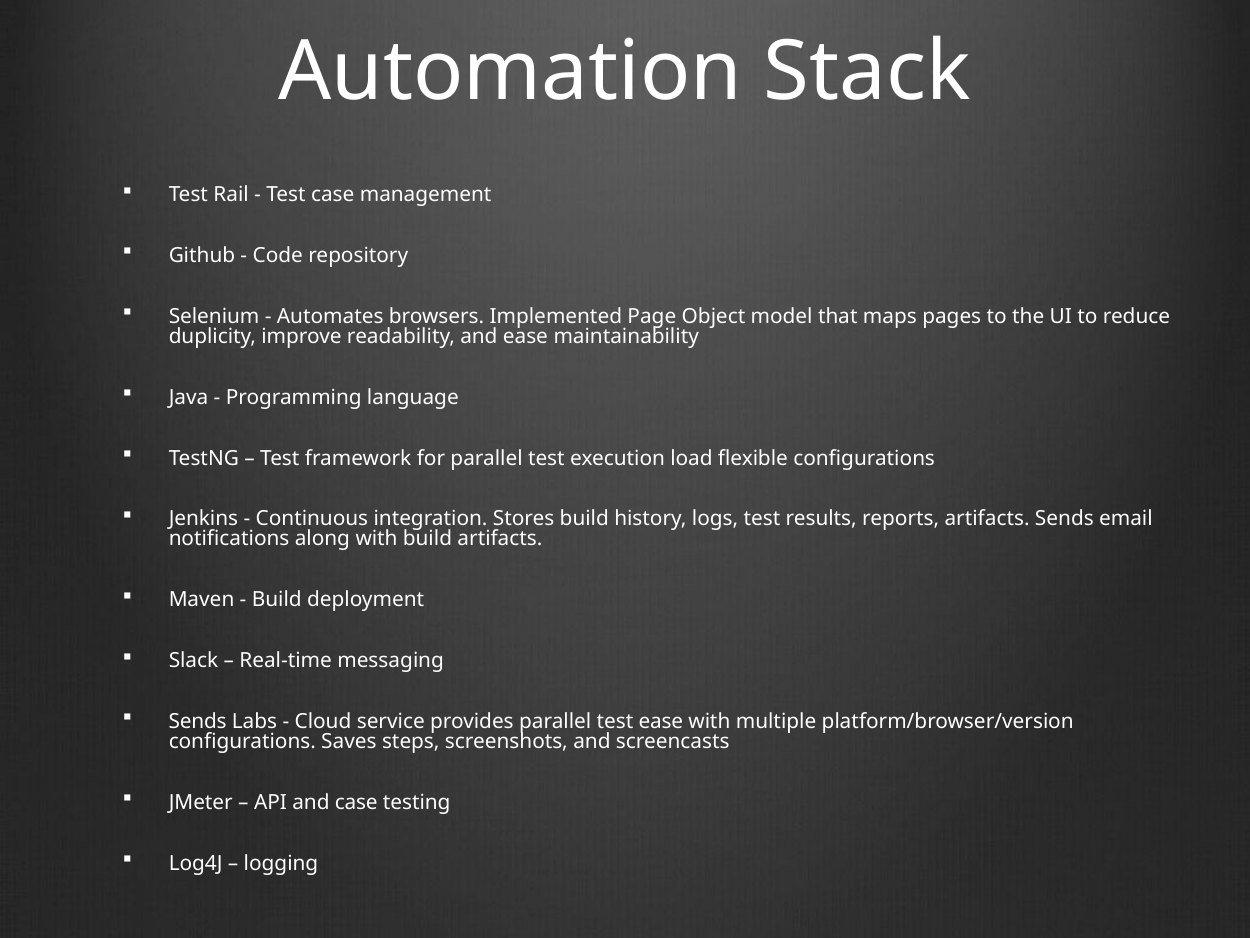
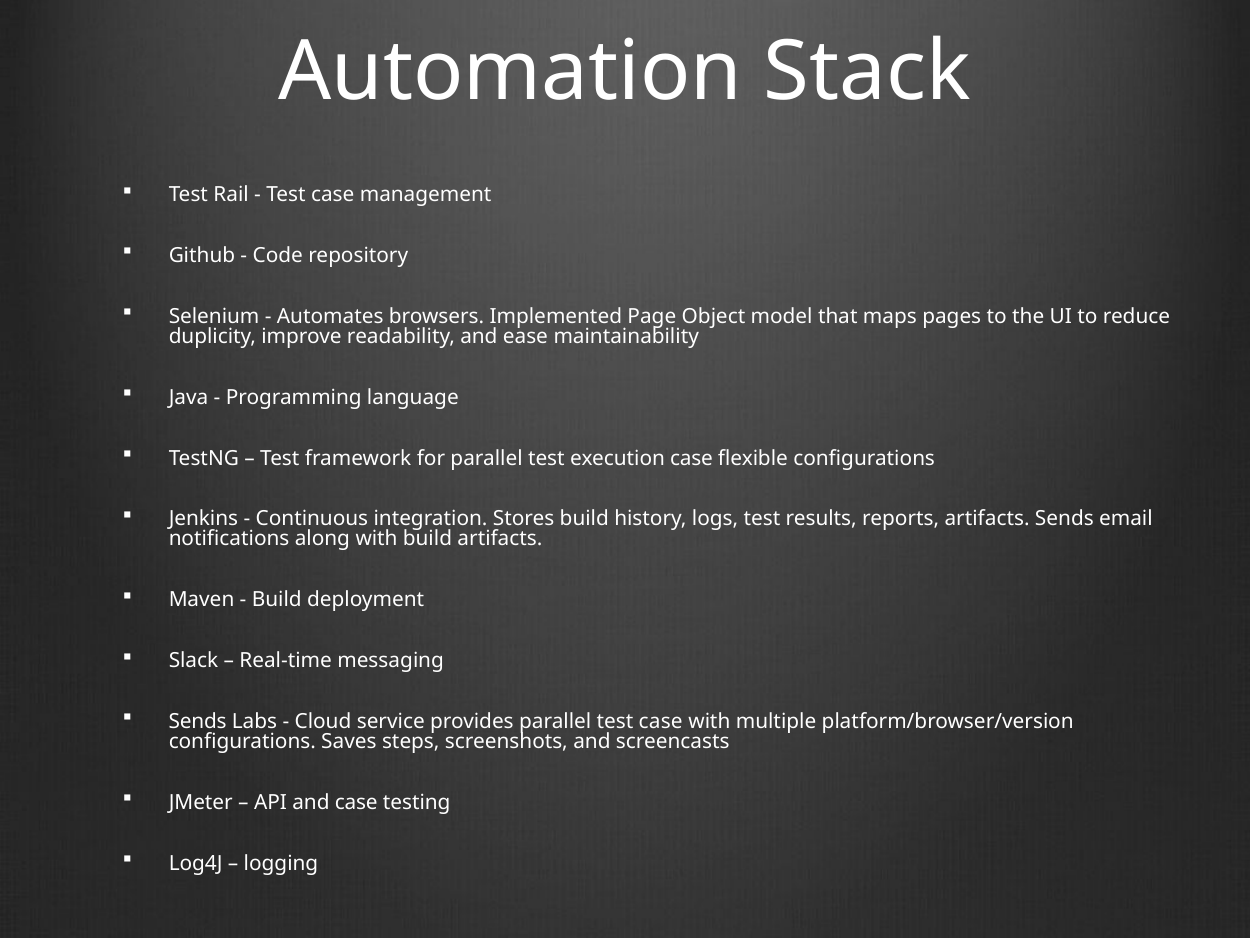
execution load: load -> case
parallel test ease: ease -> case
